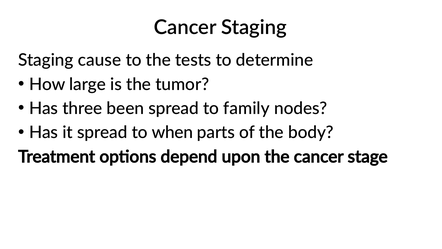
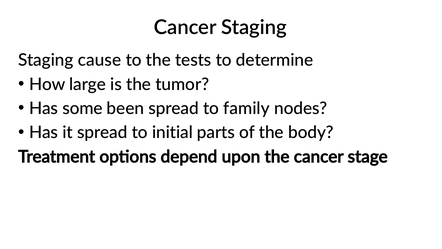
three: three -> some
when: when -> initial
